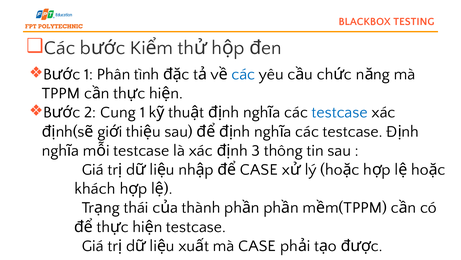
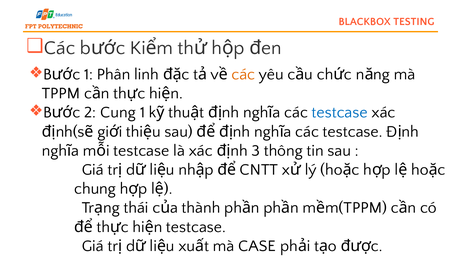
tình: tình -> linh
các at (243, 74) colour: blue -> orange
CASE at (259, 169): CASE -> CNTT
khách: khách -> chung
